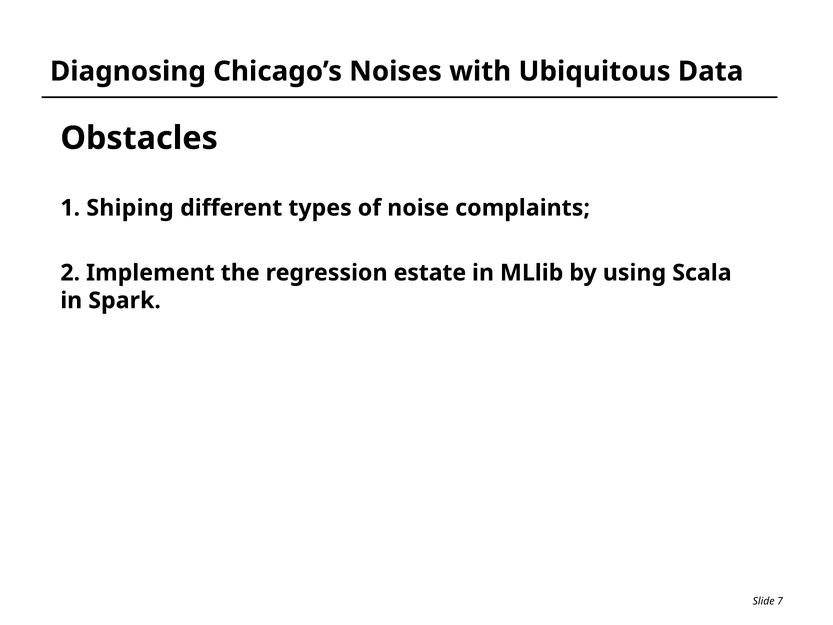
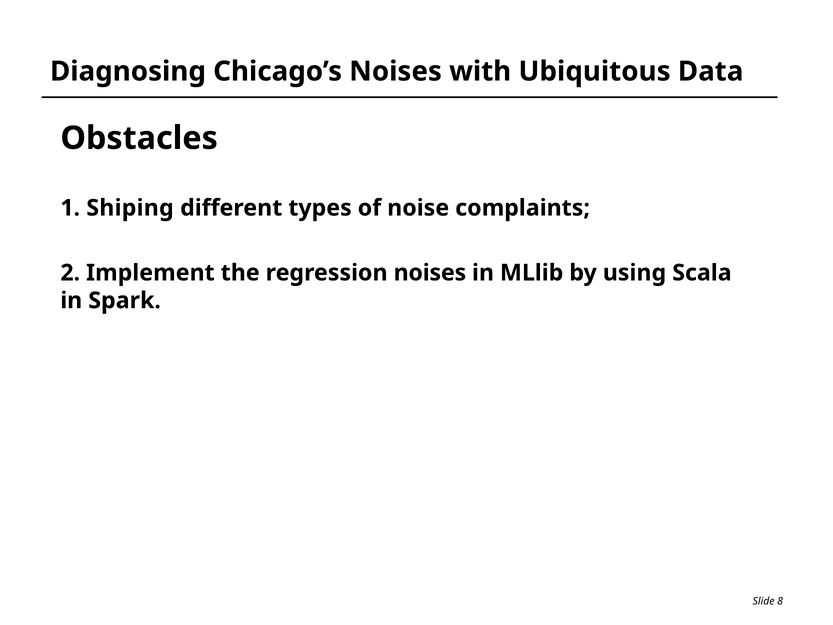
regression estate: estate -> noises
7: 7 -> 8
